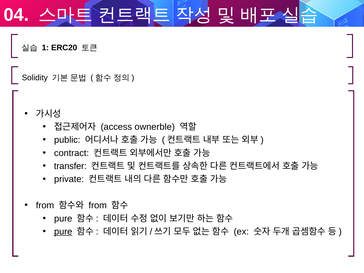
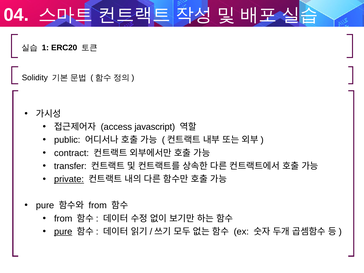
ownerble: ownerble -> javascript
private underline: none -> present
from at (45, 205): from -> pure
pure at (63, 219): pure -> from
